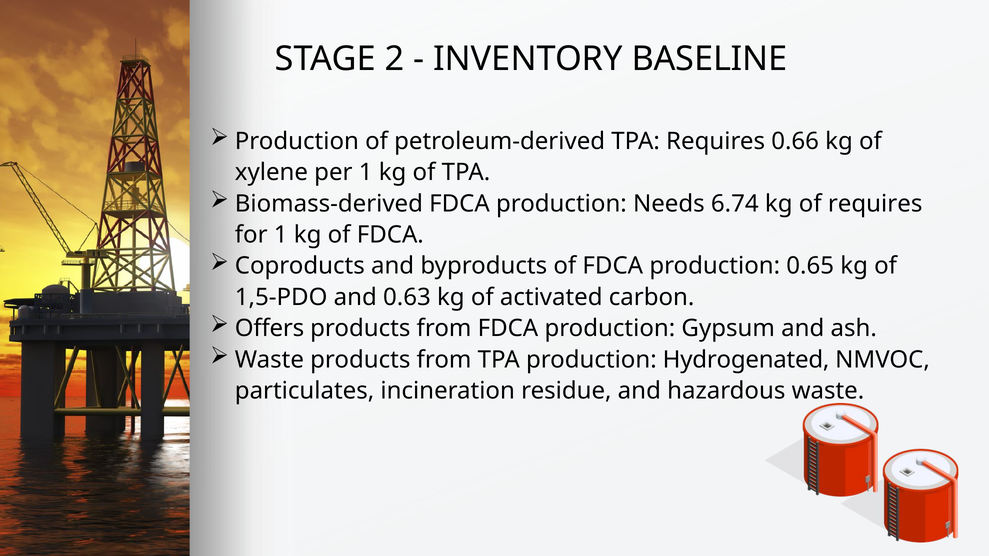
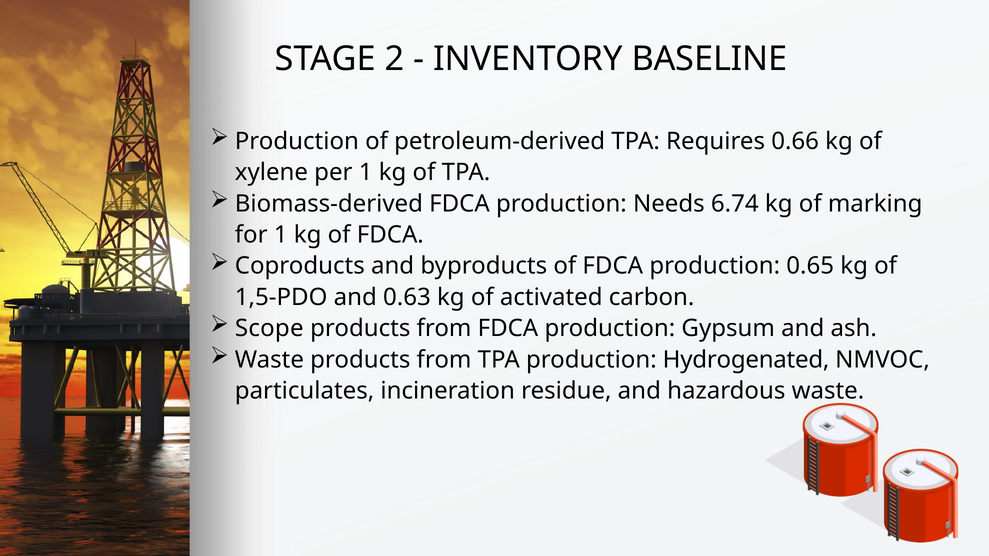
of requires: requires -> marking
Offers: Offers -> Scope
